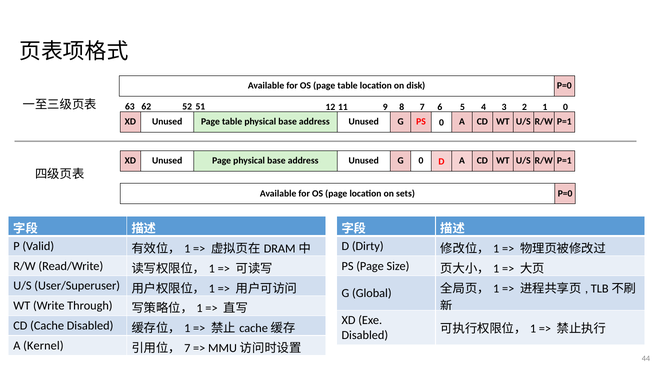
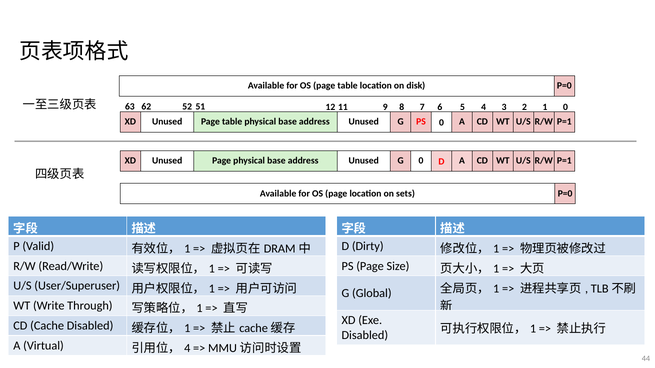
Kernel: Kernel -> Virtual
7 at (187, 349): 7 -> 4
